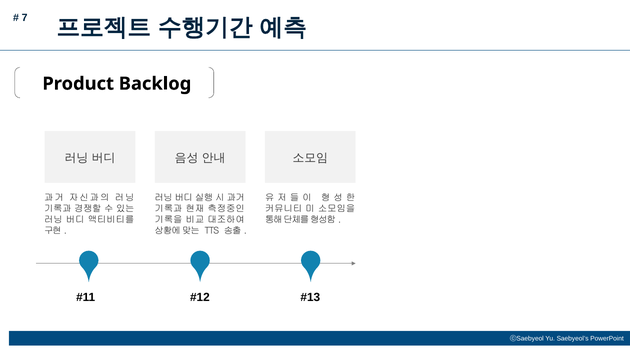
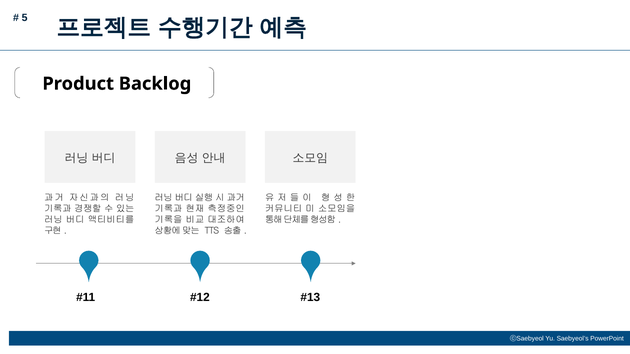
7: 7 -> 5
